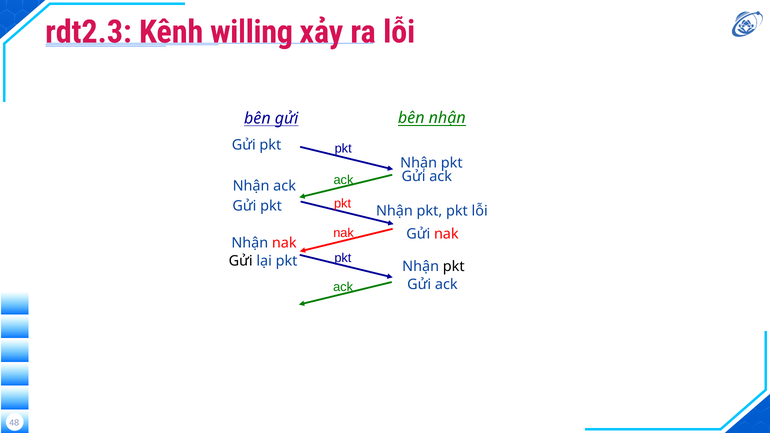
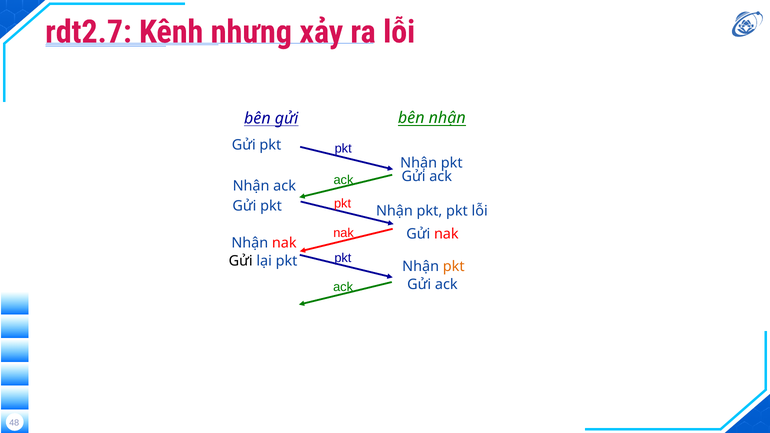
rdt2.3: rdt2.3 -> rdt2.7
willing: willing -> nhưng
pkt at (454, 267) colour: black -> orange
